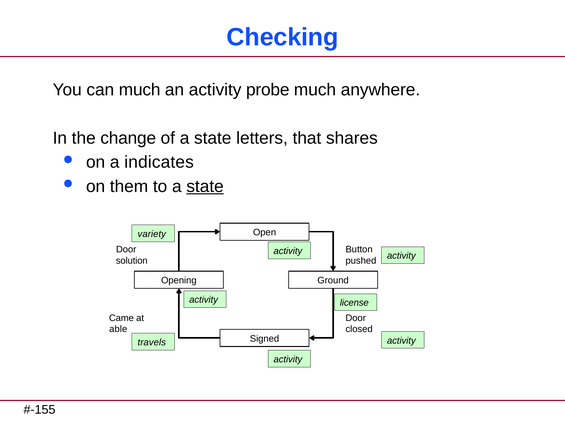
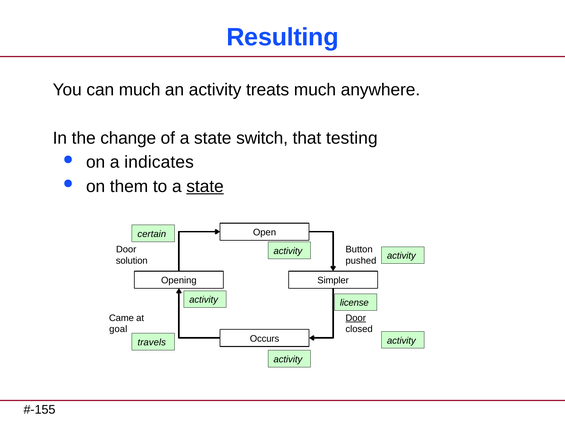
Checking: Checking -> Resulting
probe: probe -> treats
letters: letters -> switch
shares: shares -> testing
variety: variety -> certain
Ground: Ground -> Simpler
Door at (356, 318) underline: none -> present
able: able -> goal
Signed: Signed -> Occurs
